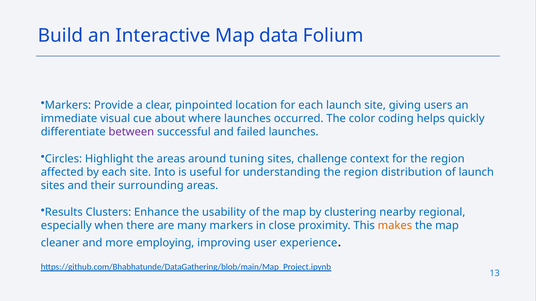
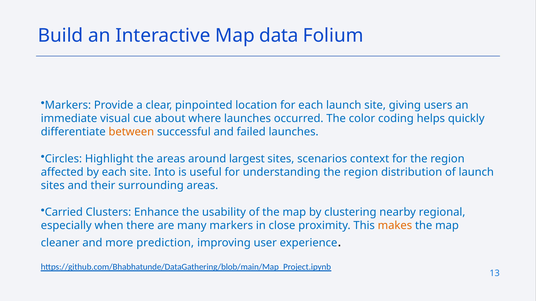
between colour: purple -> orange
tuning: tuning -> largest
challenge: challenge -> scenarios
Results: Results -> Carried
employing: employing -> prediction
